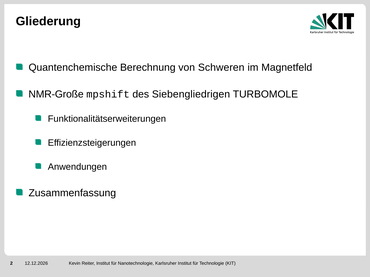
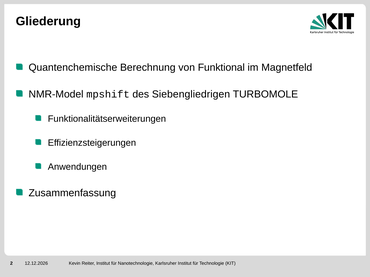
Schweren: Schweren -> Funktional
NMR-Große: NMR-Große -> NMR-Model
